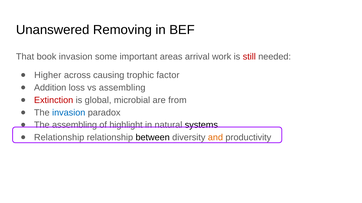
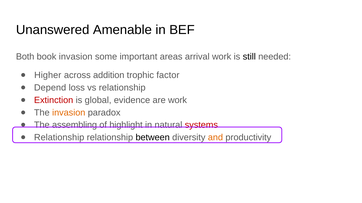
Removing: Removing -> Amenable
That: That -> Both
still colour: red -> black
causing: causing -> addition
Addition: Addition -> Depend
vs assembling: assembling -> relationship
microbial: microbial -> evidence
are from: from -> work
invasion at (69, 113) colour: blue -> orange
systems colour: black -> red
